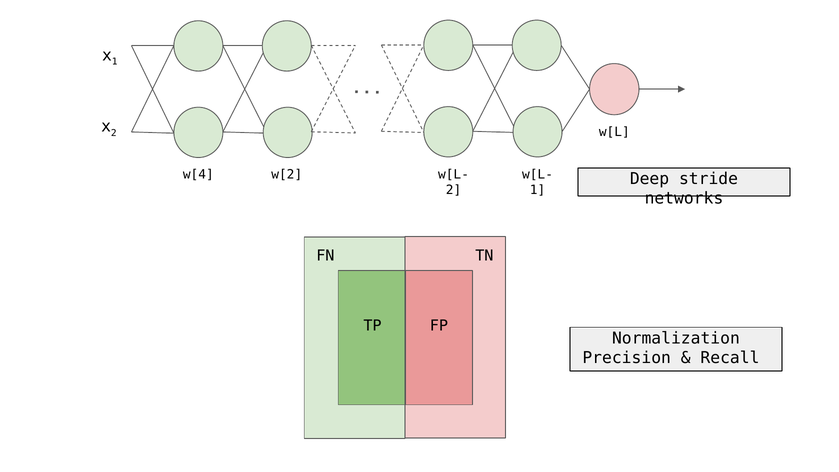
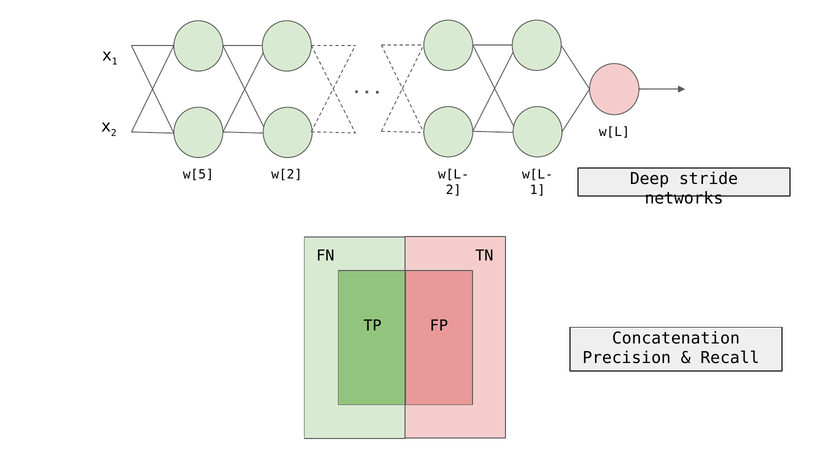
w[4: w[4 -> w[5
Normalization: Normalization -> Concatenation
